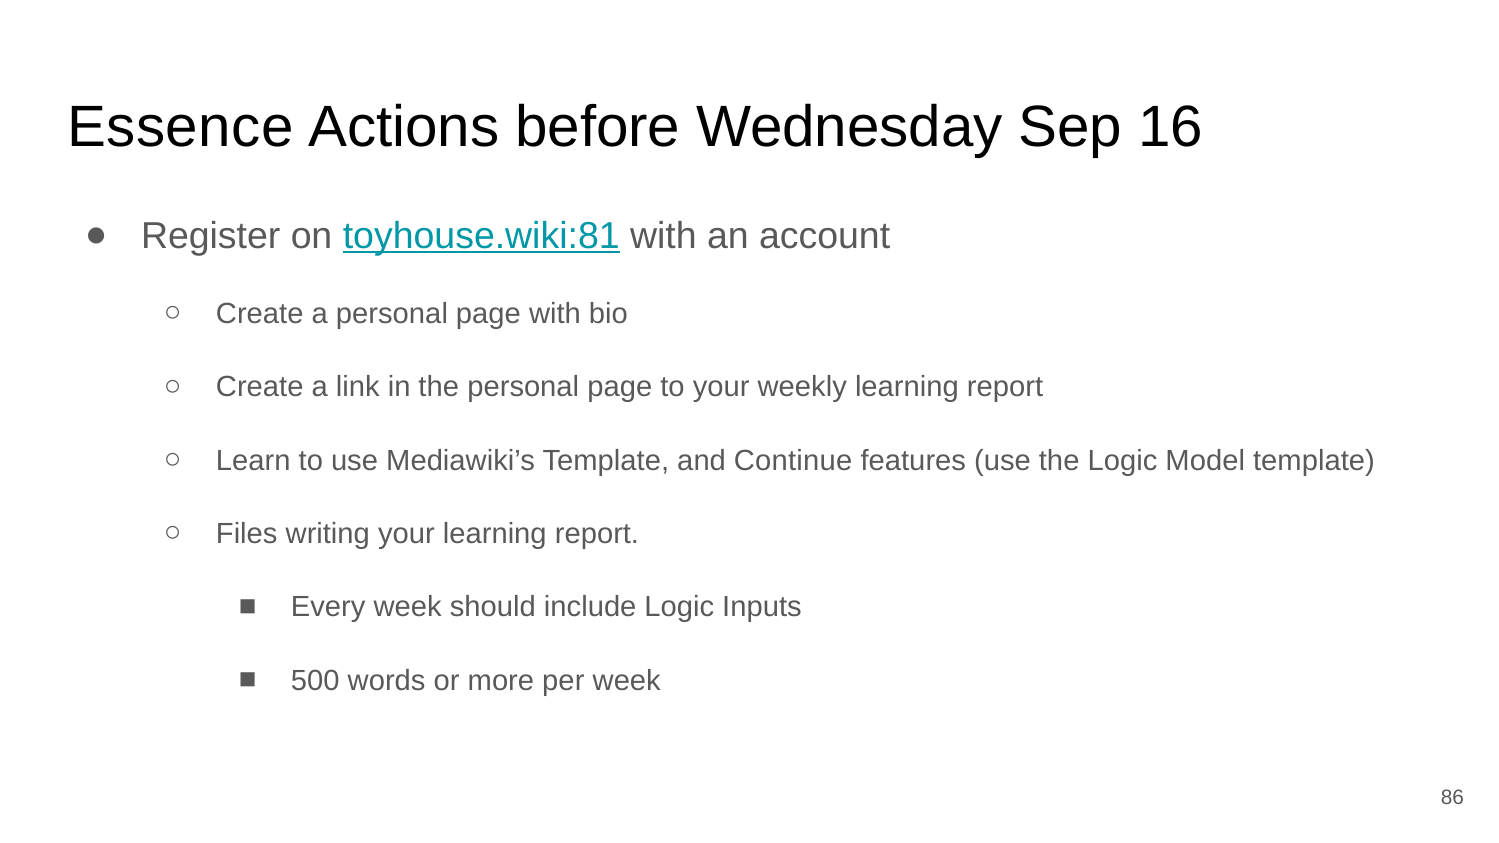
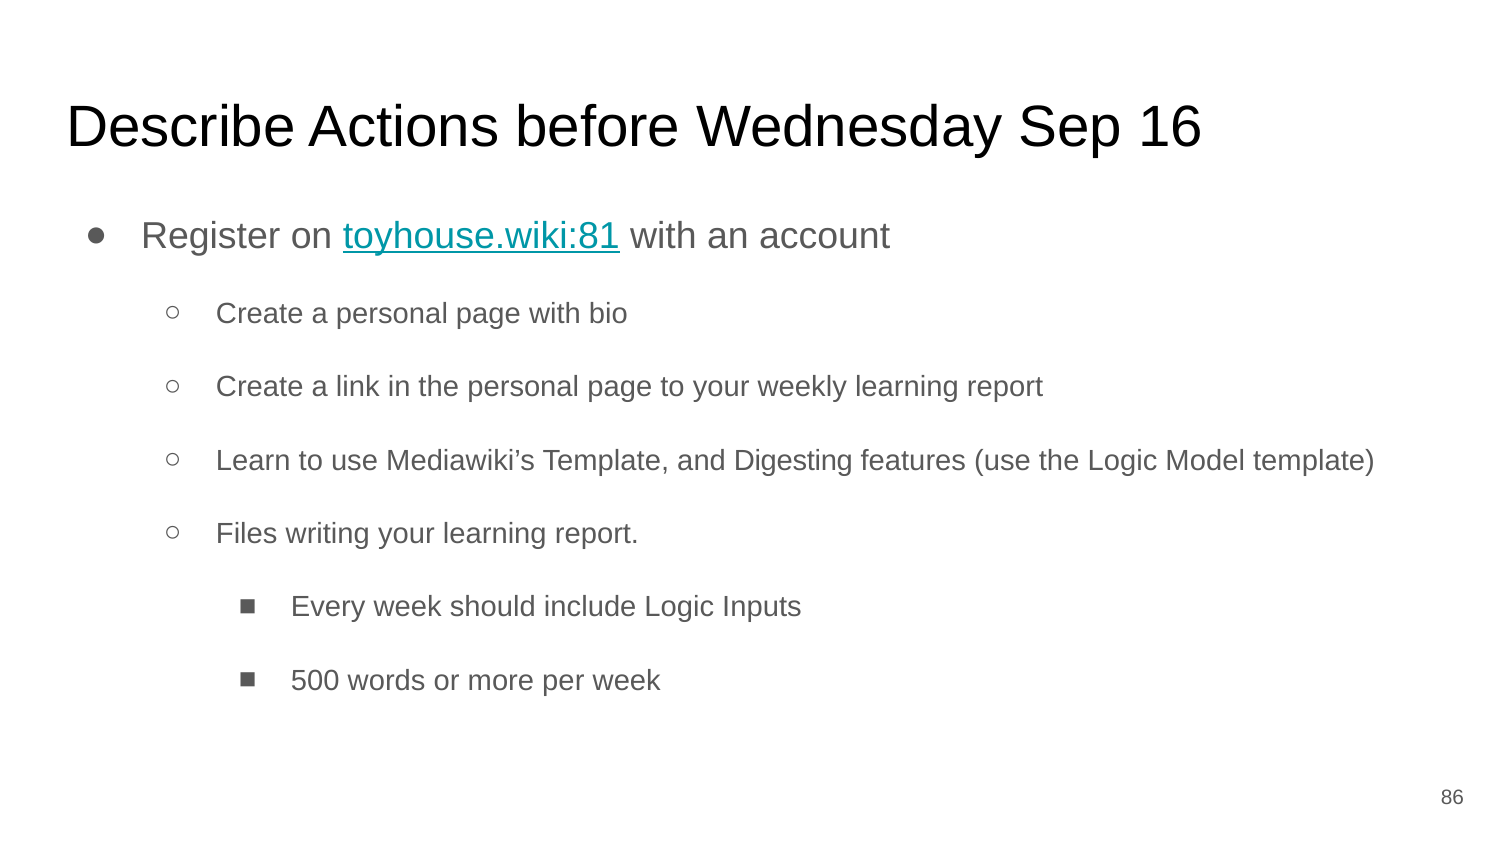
Essence: Essence -> Describe
Continue: Continue -> Digesting
